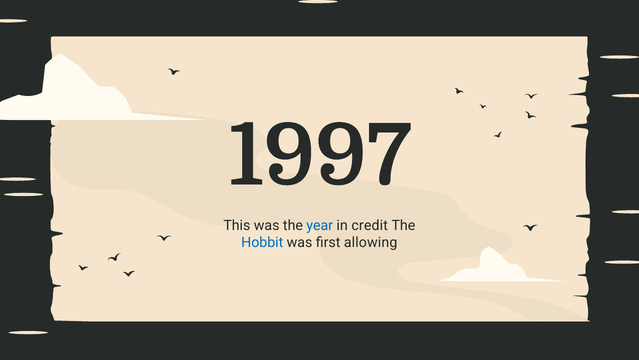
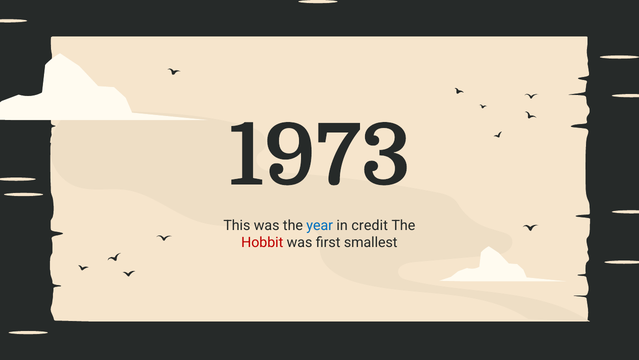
1997: 1997 -> 1973
Hobbit colour: blue -> red
allowing: allowing -> smallest
